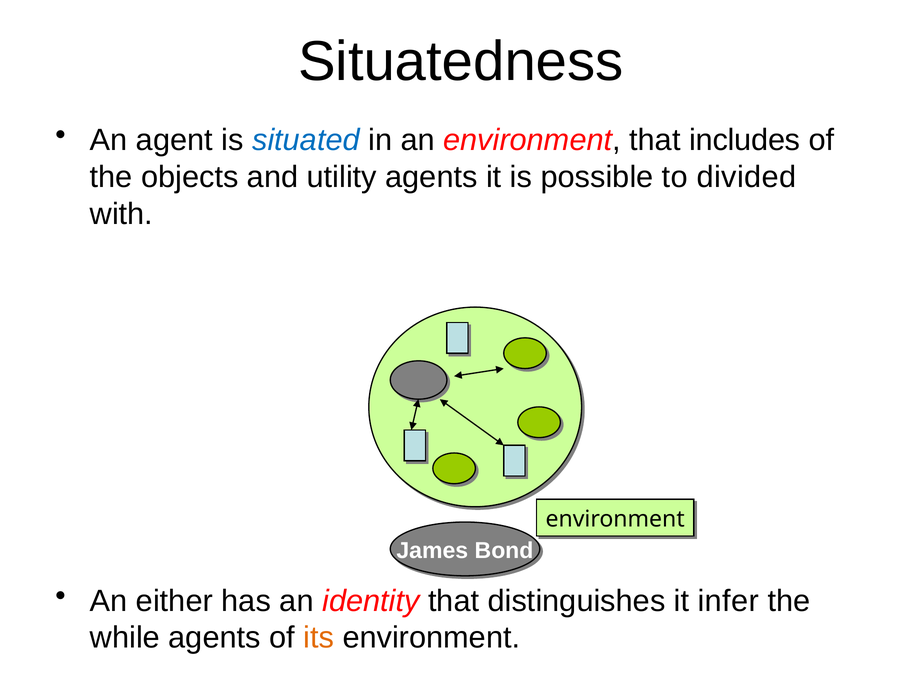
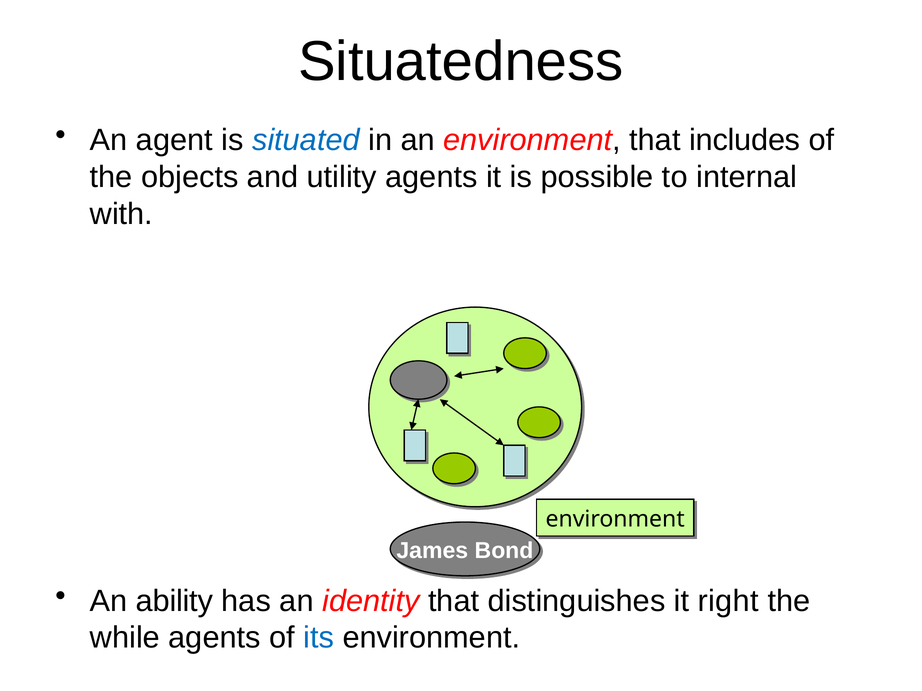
divided: divided -> internal
either: either -> ability
infer: infer -> right
its colour: orange -> blue
